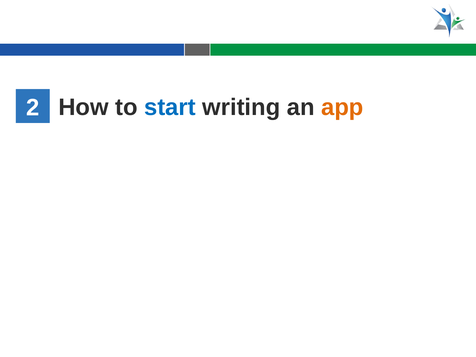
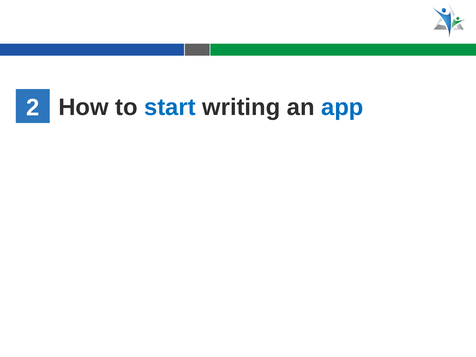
app colour: orange -> blue
